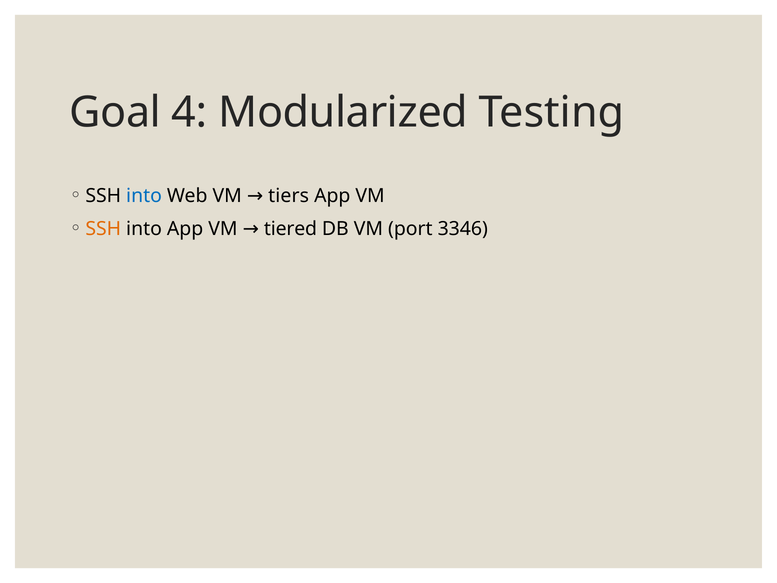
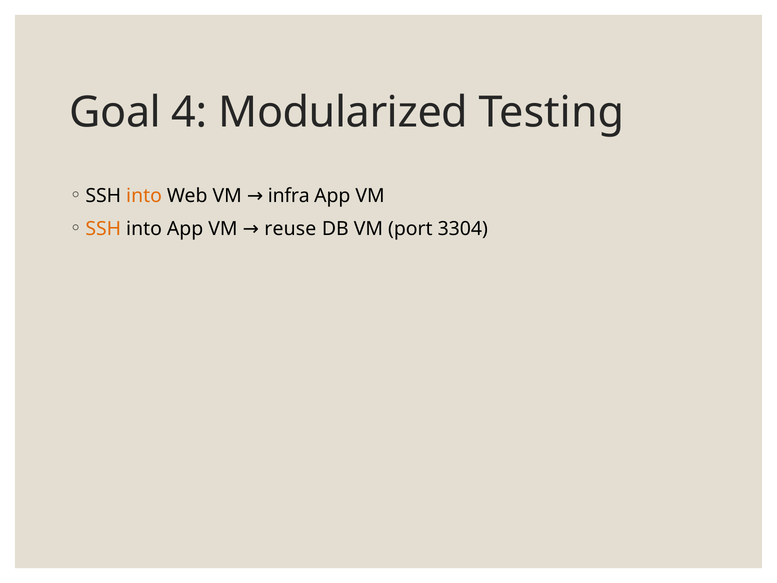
into at (144, 196) colour: blue -> orange
tiers: tiers -> infra
tiered: tiered -> reuse
3346: 3346 -> 3304
